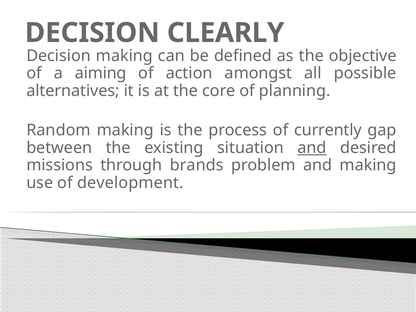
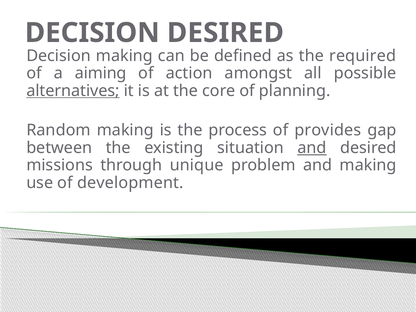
DECISION CLEARLY: CLEARLY -> DESIRED
objective: objective -> required
alternatives underline: none -> present
currently: currently -> provides
brands: brands -> unique
